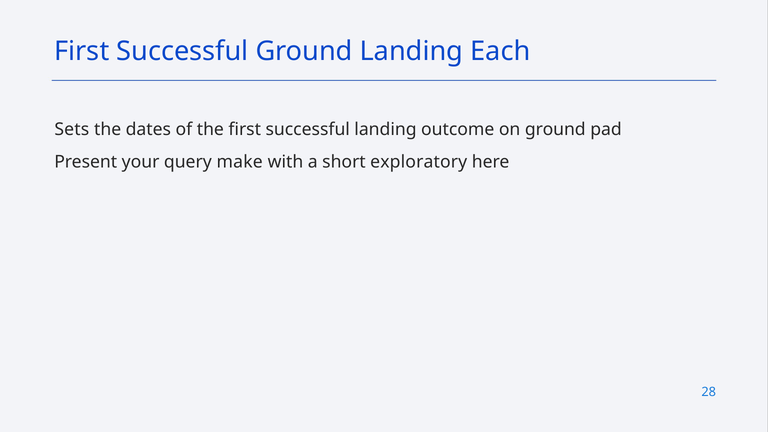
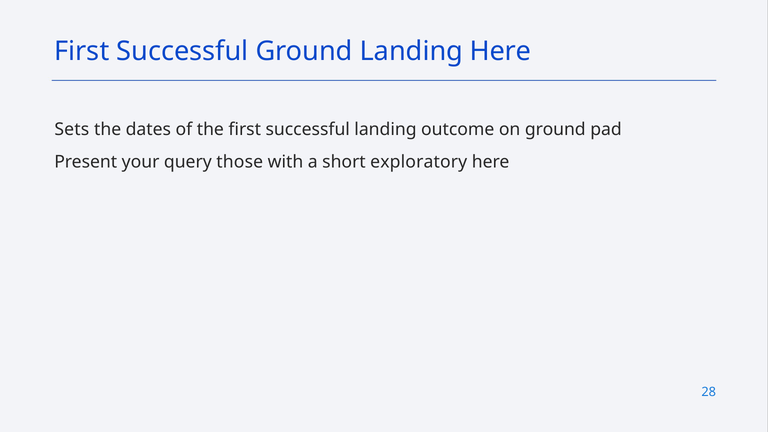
Landing Each: Each -> Here
make: make -> those
